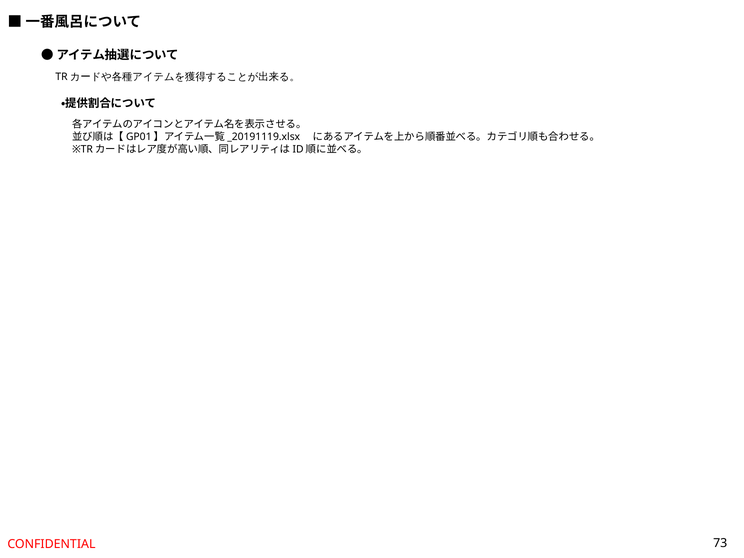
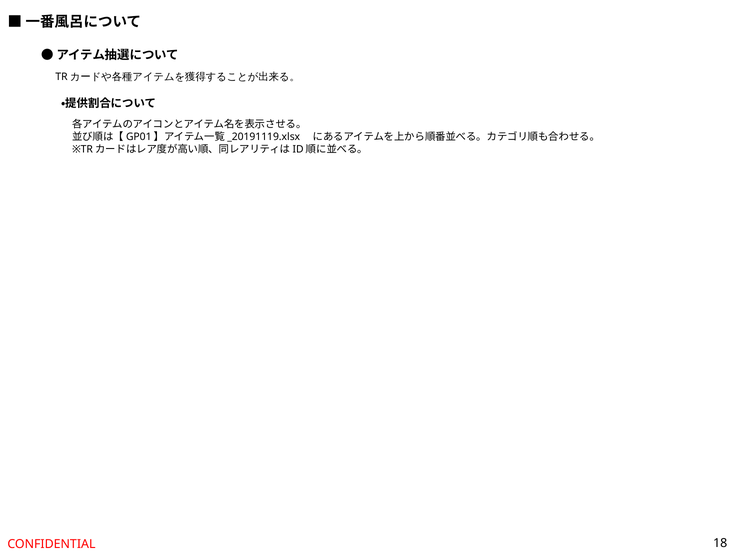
73: 73 -> 18
